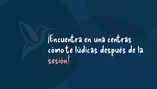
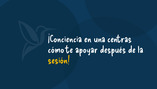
¡Encuentra: ¡Encuentra -> ¡Conciencia
lúdicas: lúdicas -> apoyar
sesión colour: pink -> yellow
